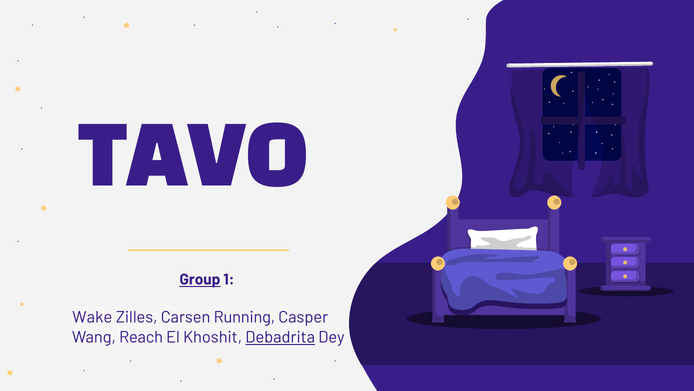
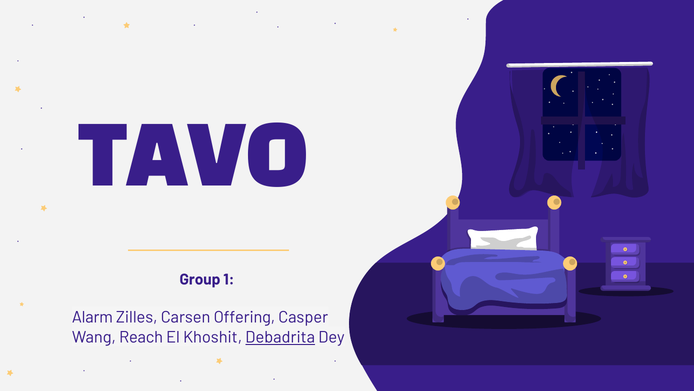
Group underline: present -> none
Wake: Wake -> Alarm
Running: Running -> Offering
